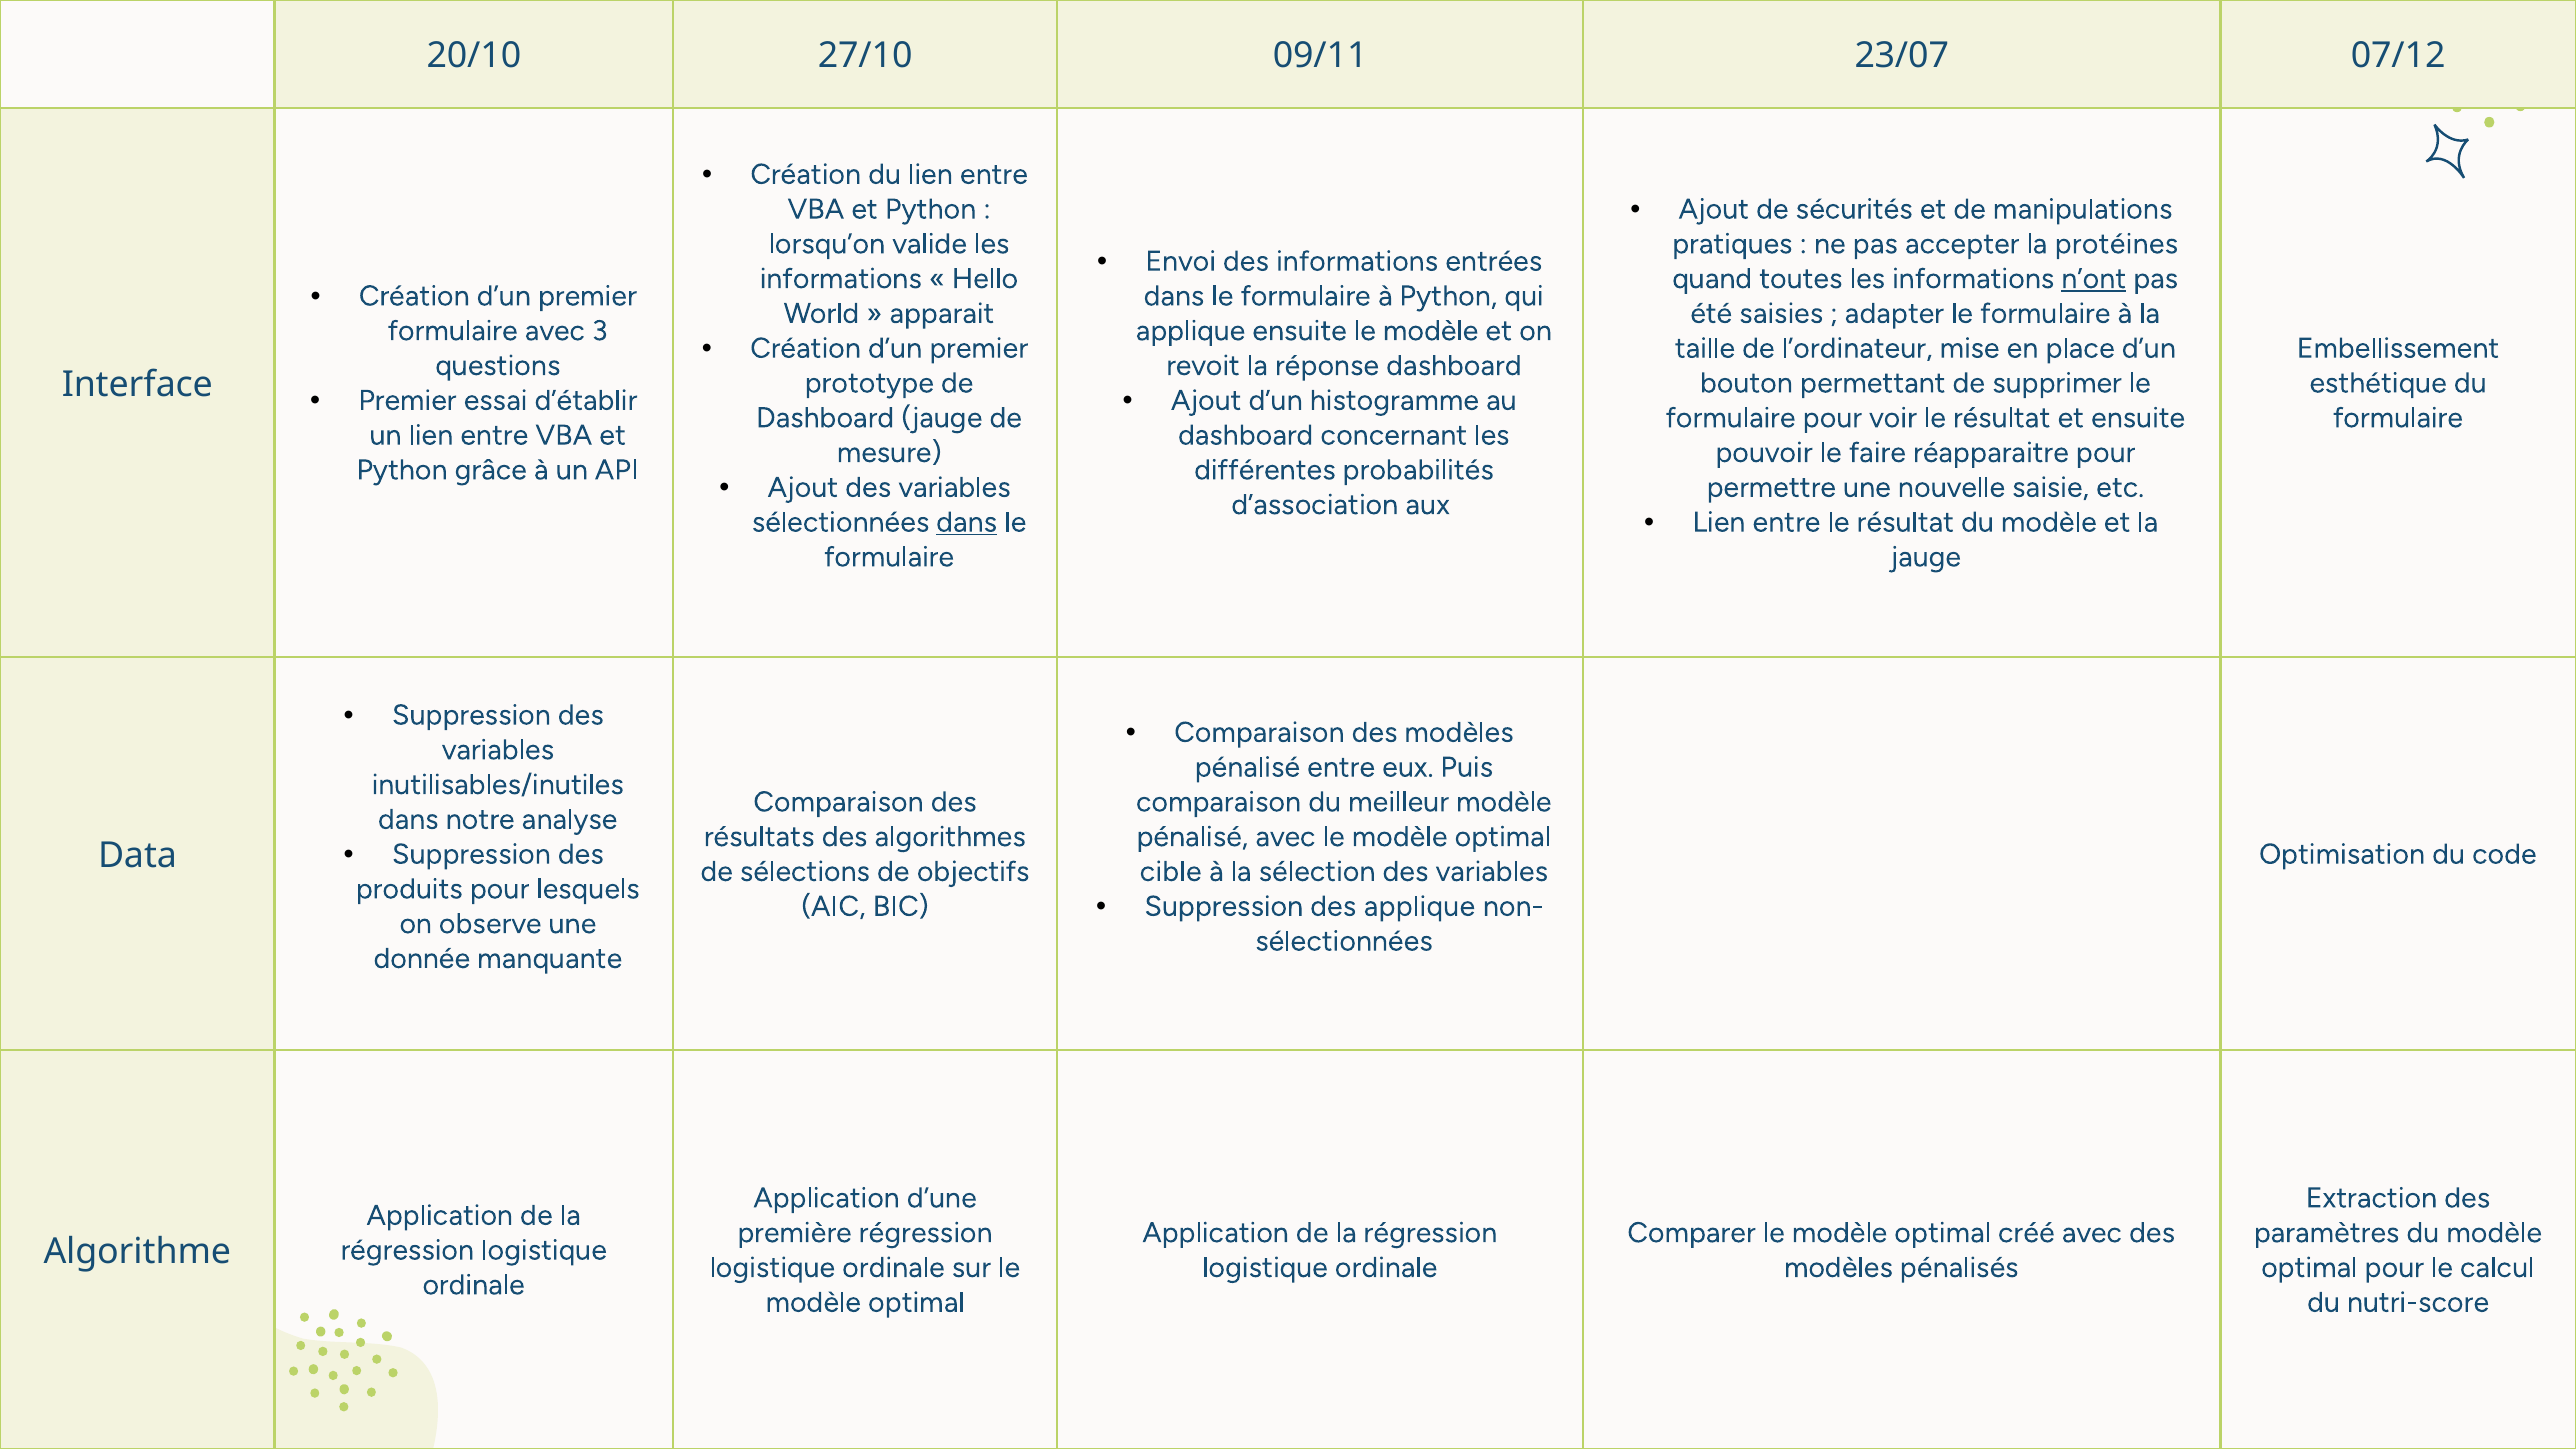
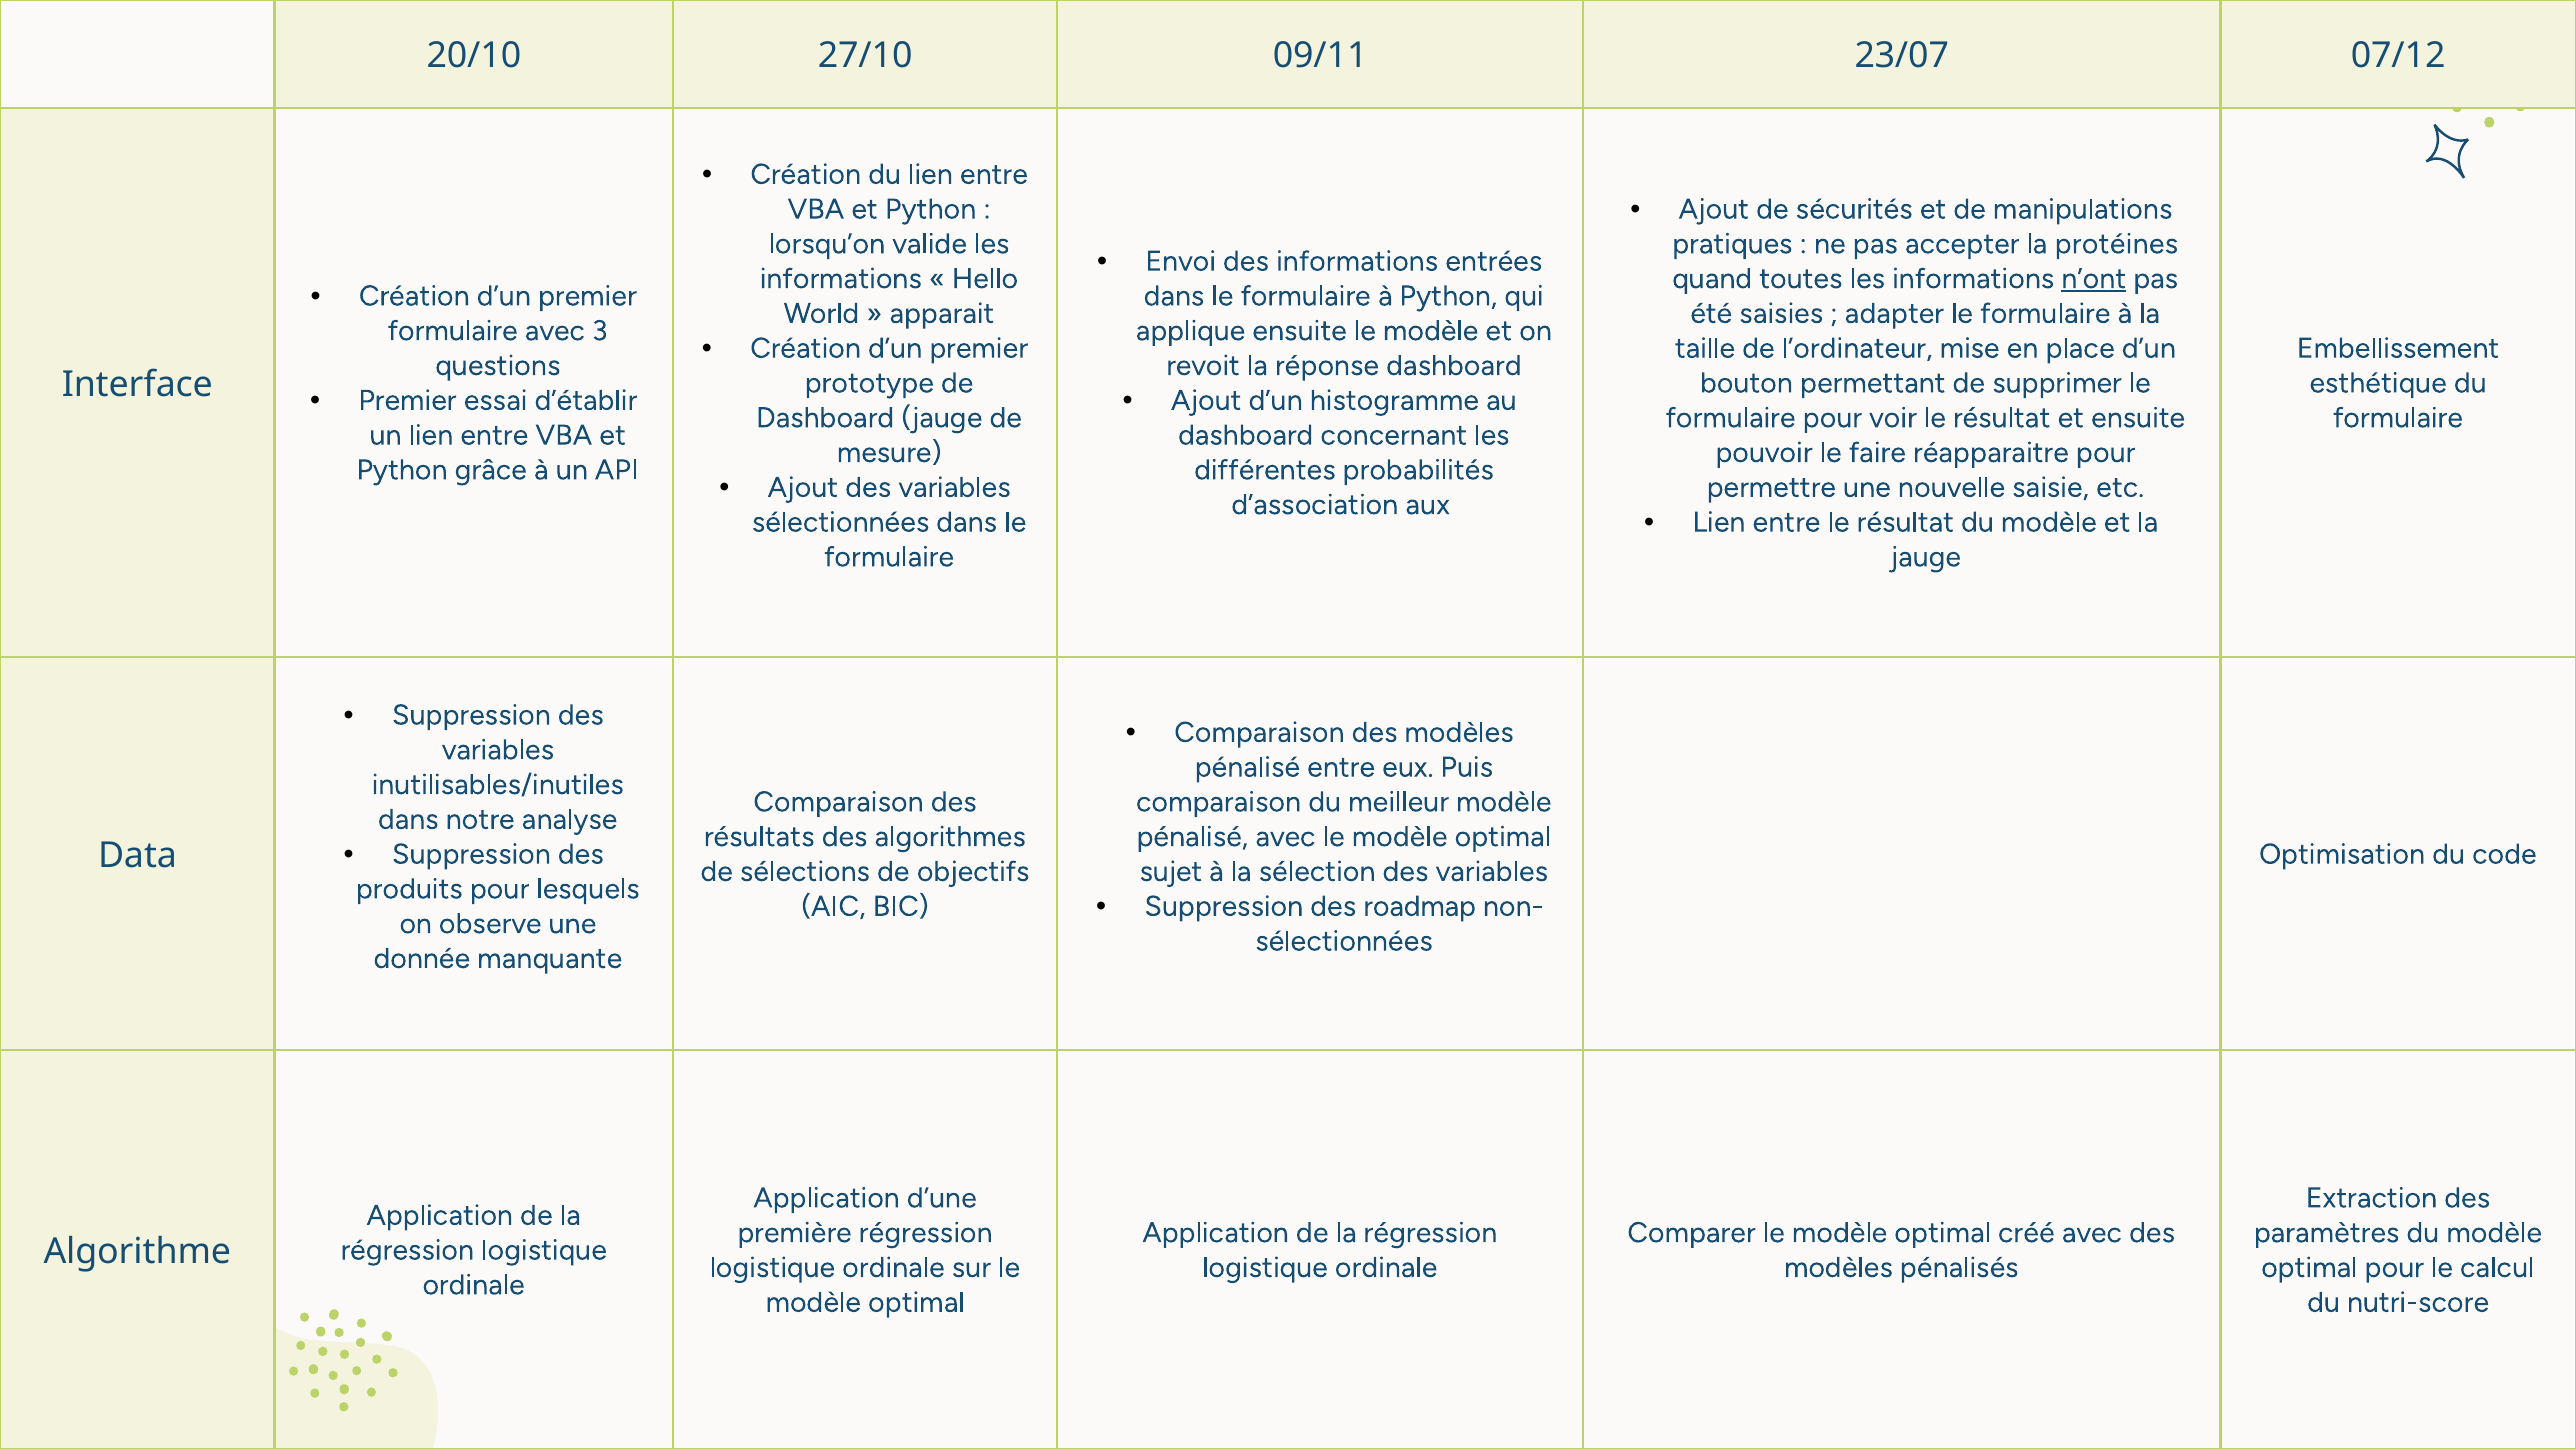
dans at (967, 522) underline: present -> none
cible: cible -> sujet
des applique: applique -> roadmap
